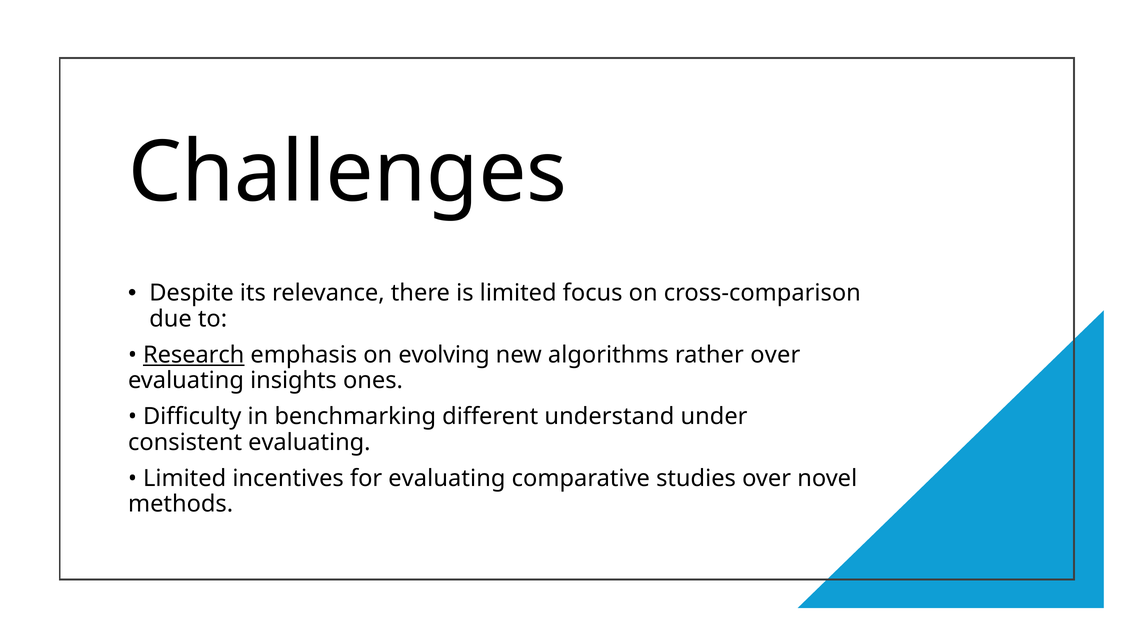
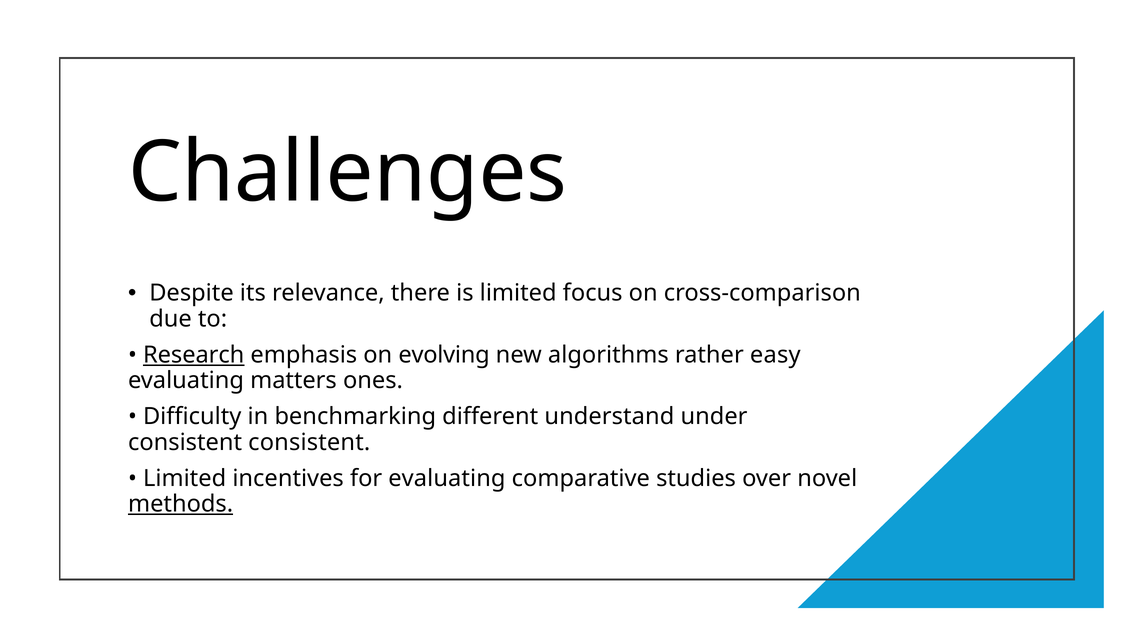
rather over: over -> easy
insights: insights -> matters
consistent evaluating: evaluating -> consistent
methods underline: none -> present
